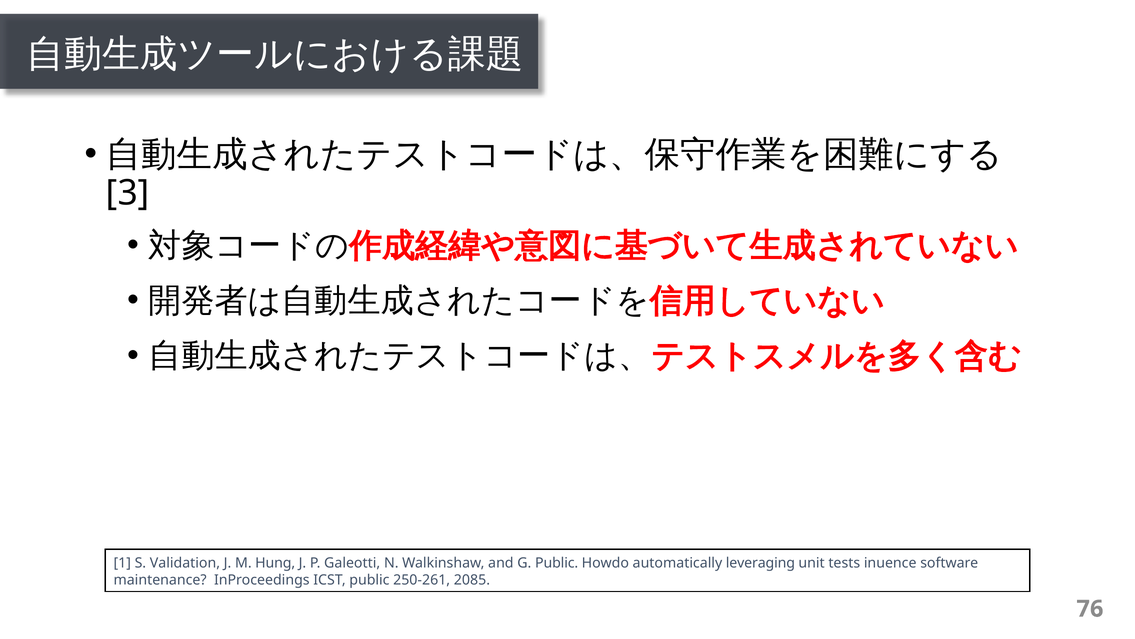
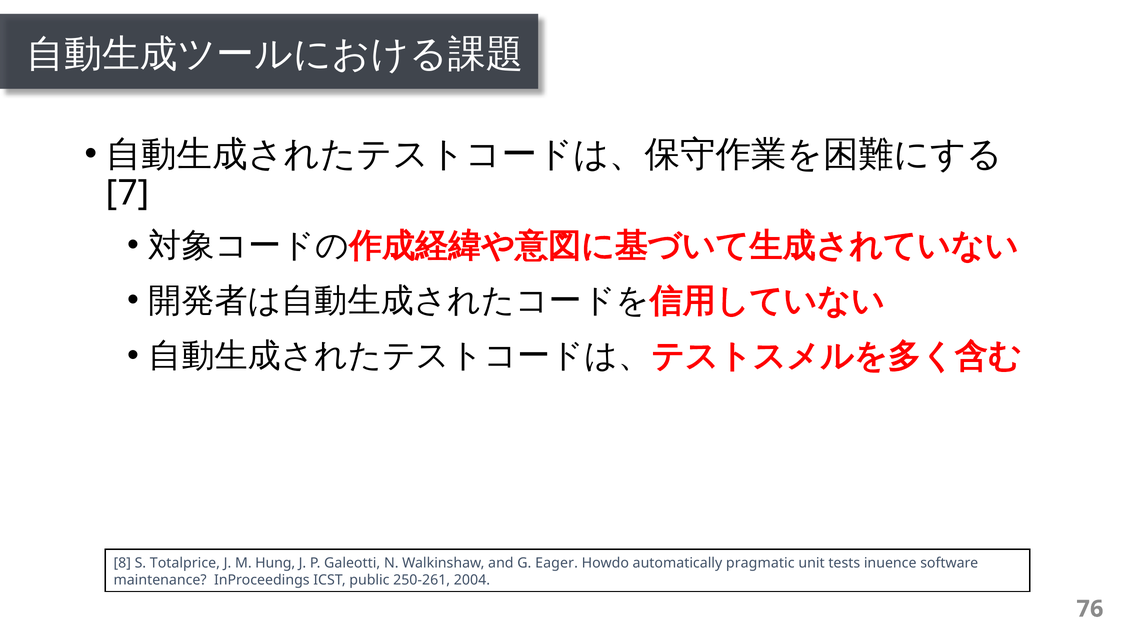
3: 3 -> 7
1: 1 -> 8
Validation: Validation -> Totalprice
G Public: Public -> Eager
leveraging: leveraging -> pragmatic
2085: 2085 -> 2004
